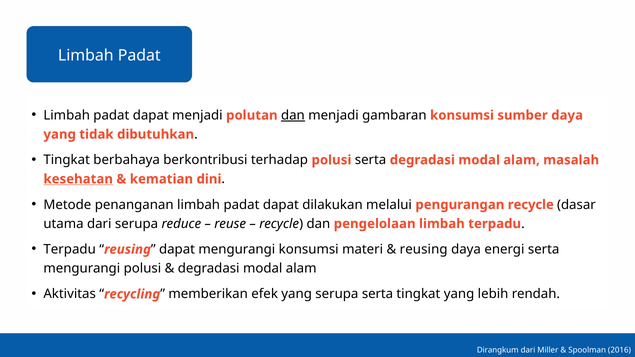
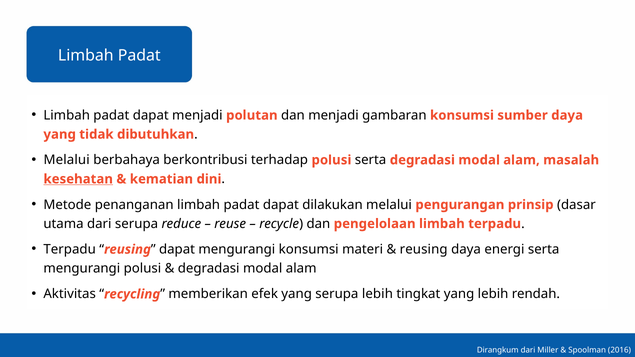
dan at (293, 115) underline: present -> none
Tingkat at (67, 160): Tingkat -> Melalui
pengurangan recycle: recycle -> prinsip
serupa serta: serta -> lebih
